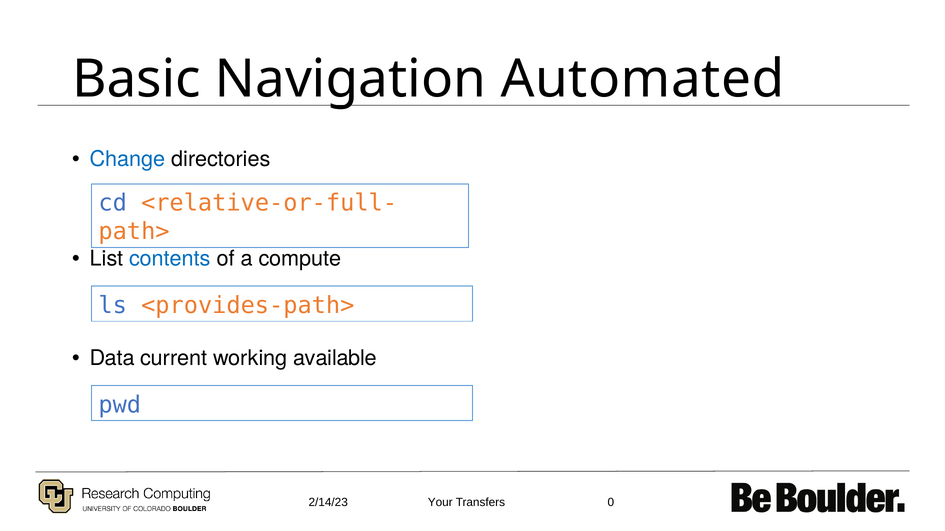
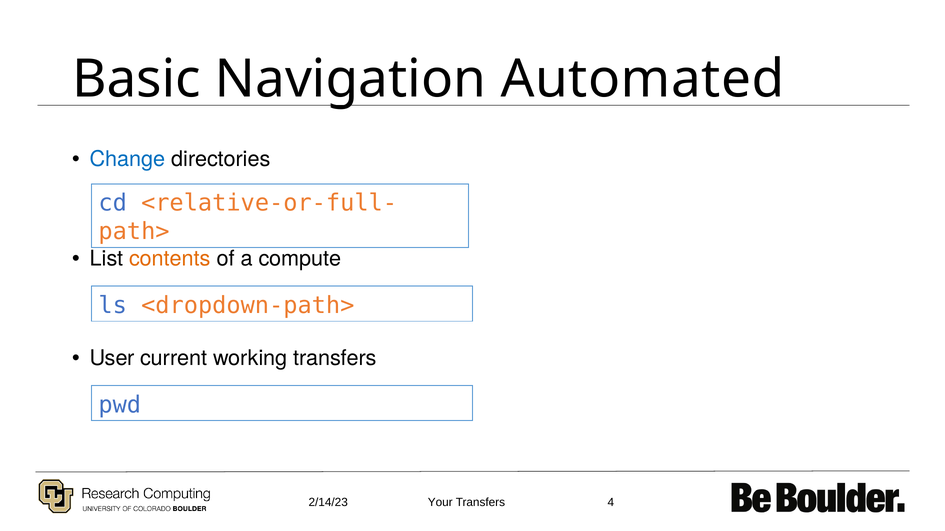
contents colour: blue -> orange
<provides-path>: <provides-path> -> <dropdown-path>
Data: Data -> User
working available: available -> transfers
0: 0 -> 4
